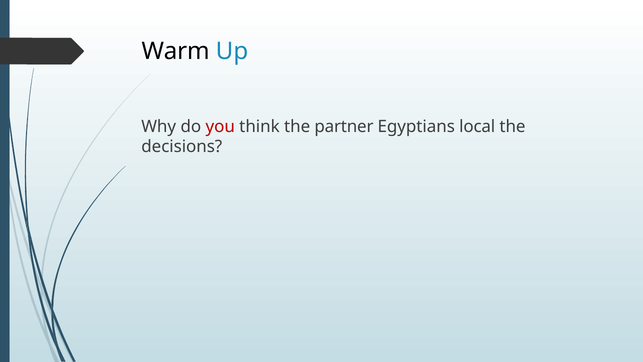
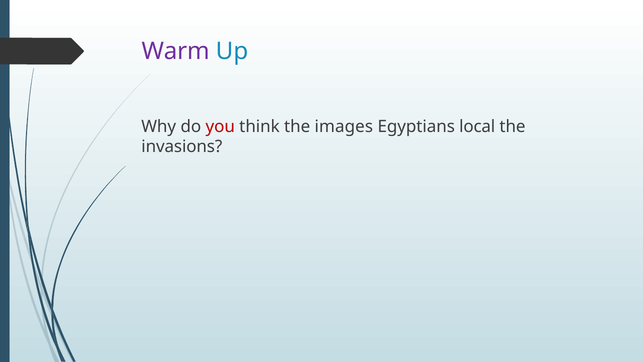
Warm colour: black -> purple
partner: partner -> images
decisions: decisions -> invasions
